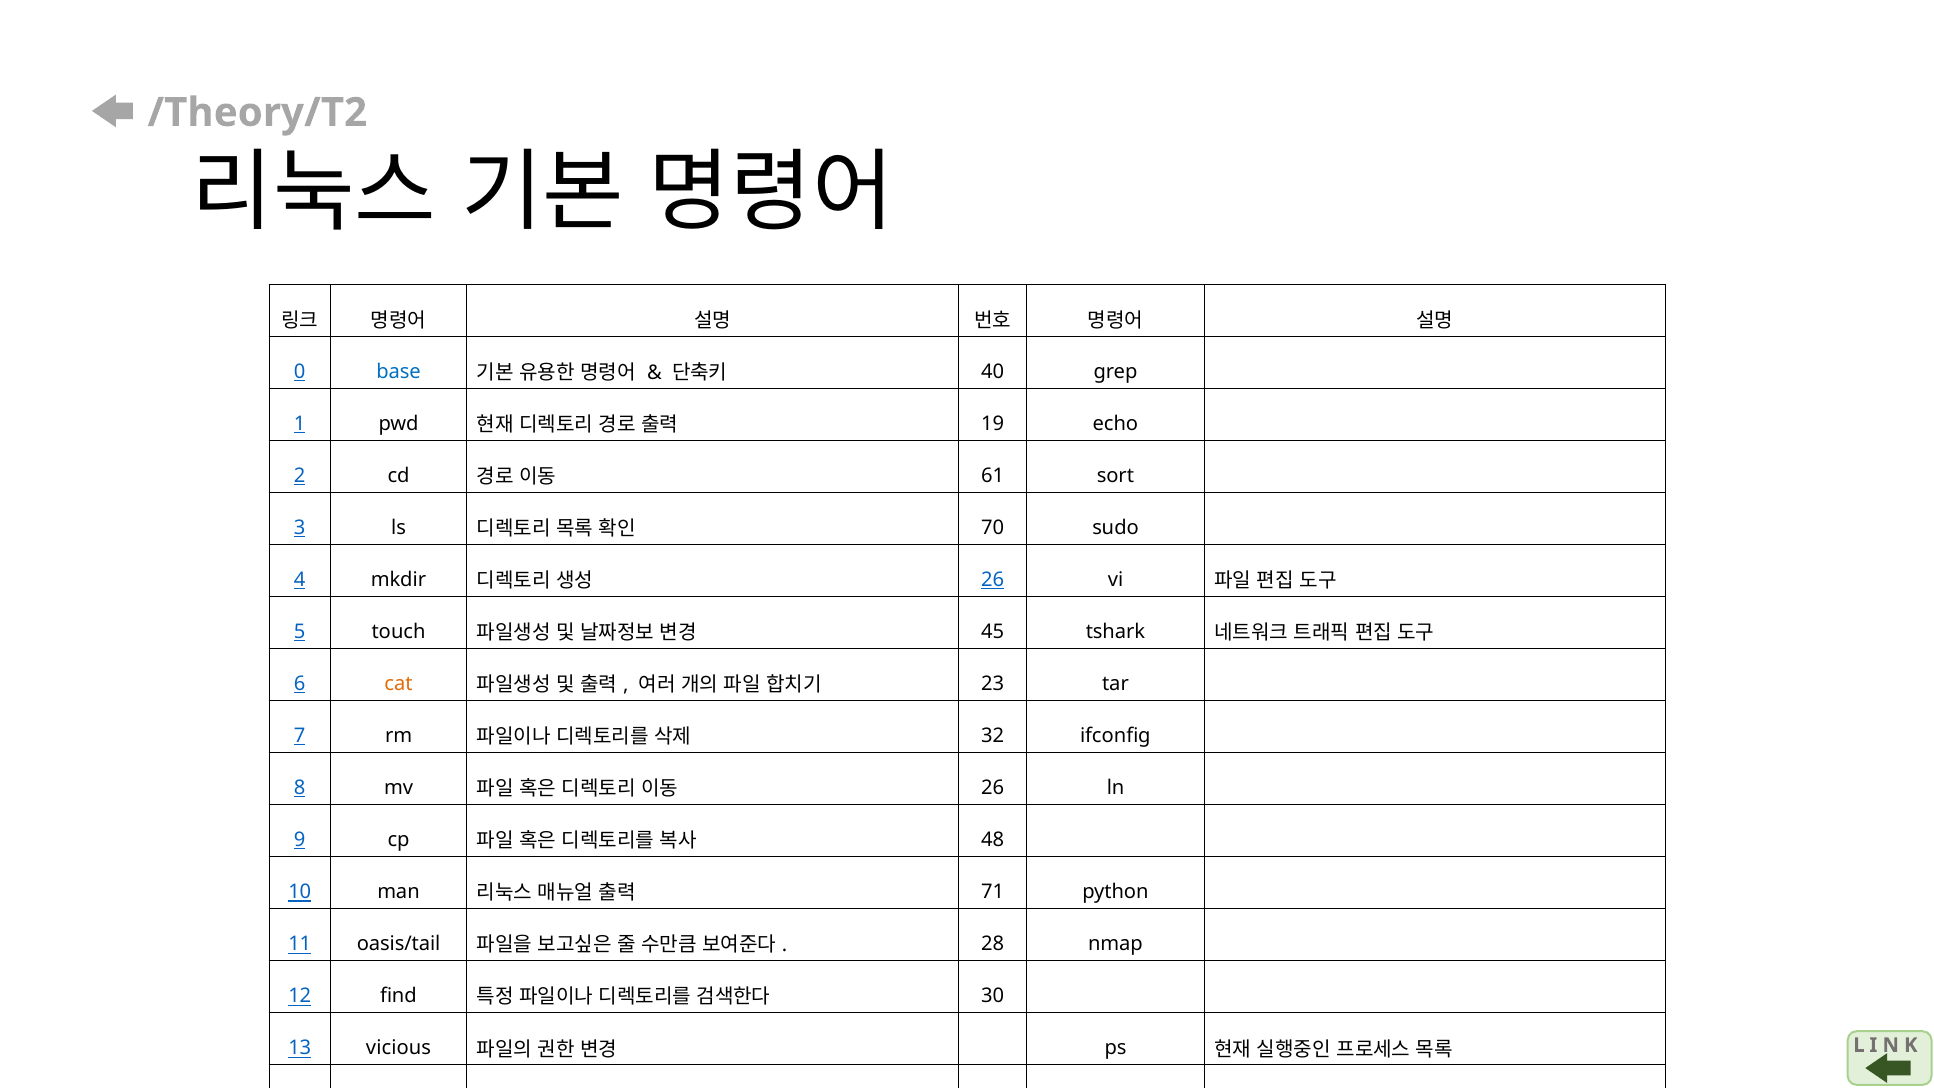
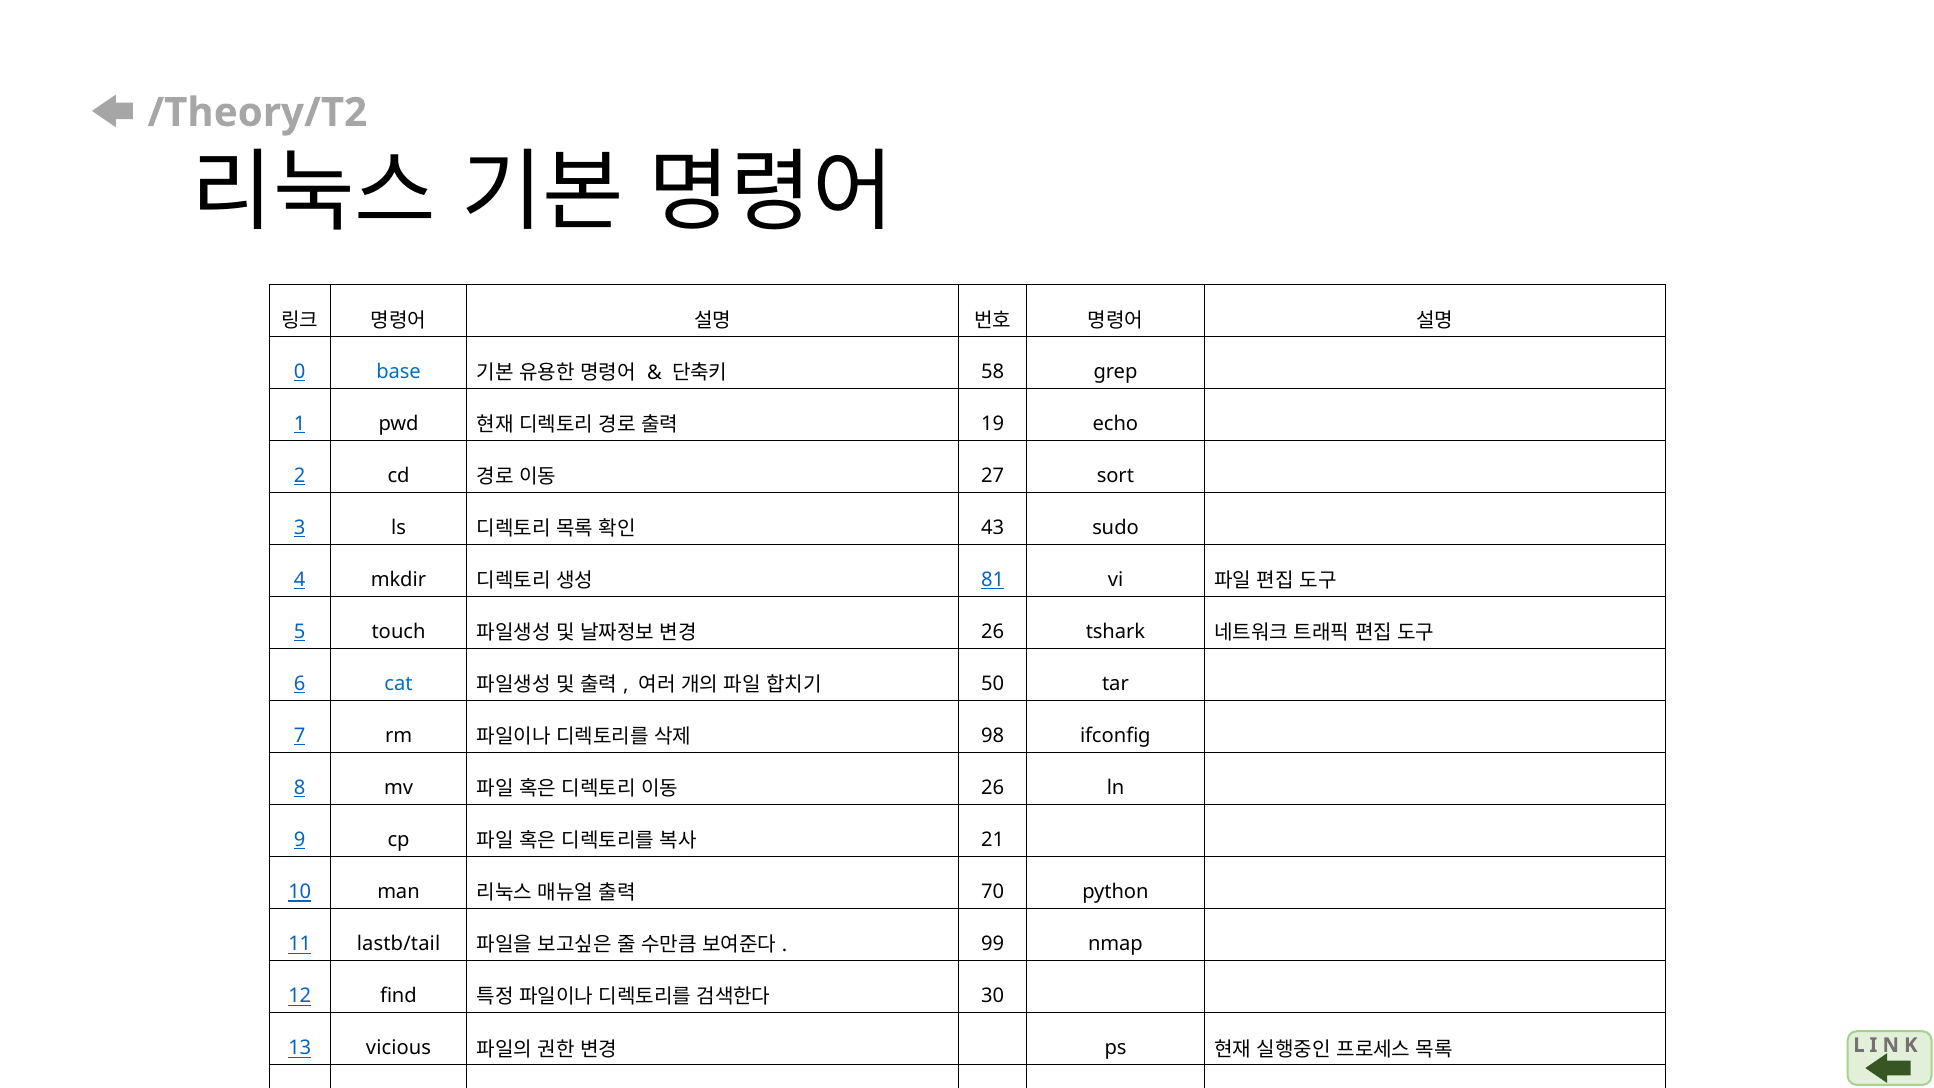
40: 40 -> 58
61: 61 -> 27
70: 70 -> 43
26 at (993, 580): 26 -> 81
45 at (993, 632): 45 -> 26
cat colour: orange -> blue
23: 23 -> 50
32: 32 -> 98
48: 48 -> 21
71: 71 -> 70
oasis/tail: oasis/tail -> lastb/tail
28: 28 -> 99
